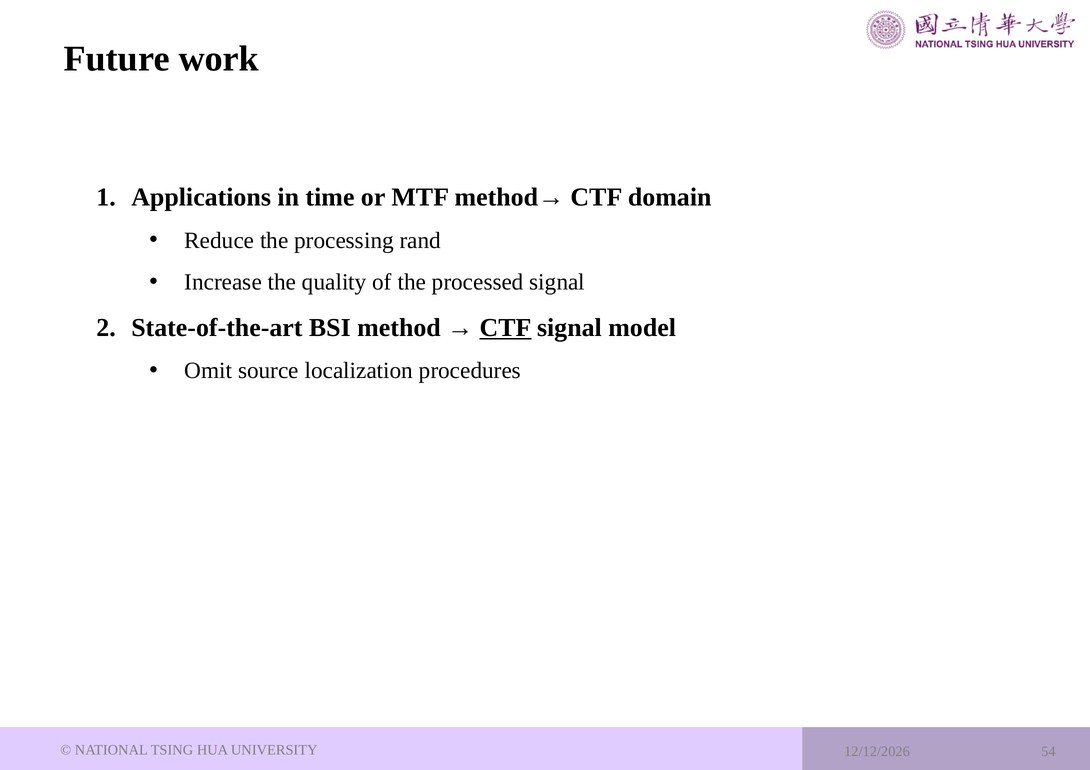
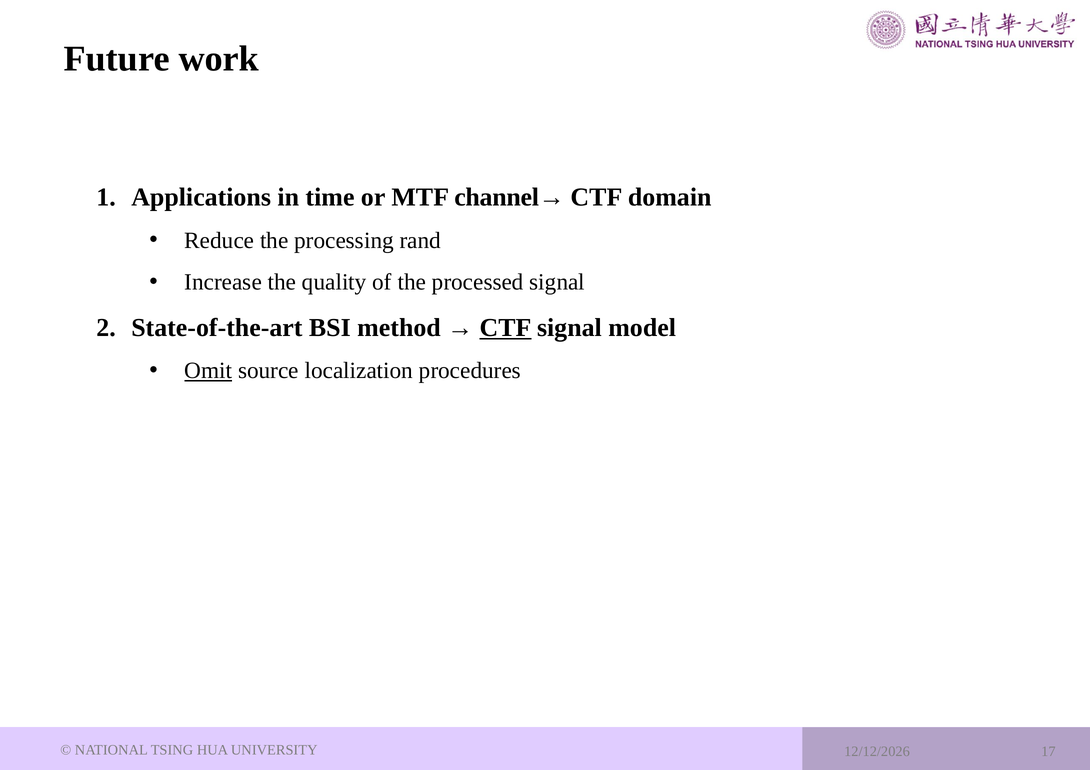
method→: method→ -> channel→
Omit underline: none -> present
54: 54 -> 17
